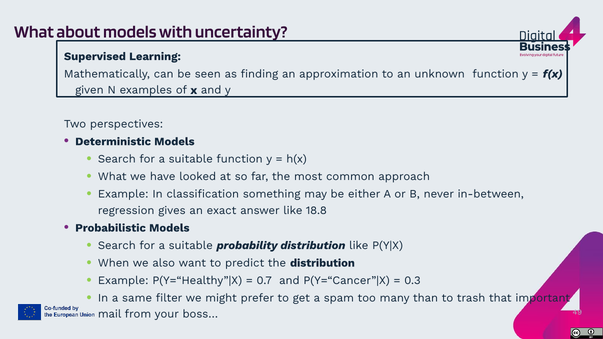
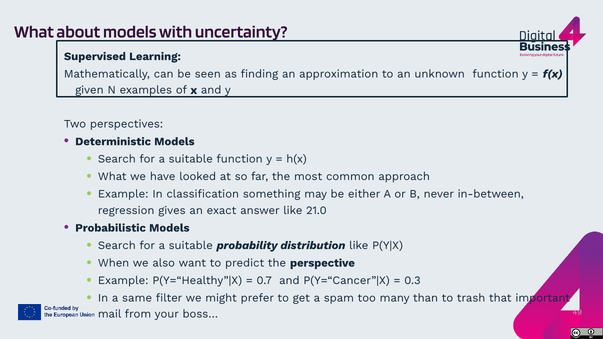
18.8: 18.8 -> 21.0
the distribution: distribution -> perspective
